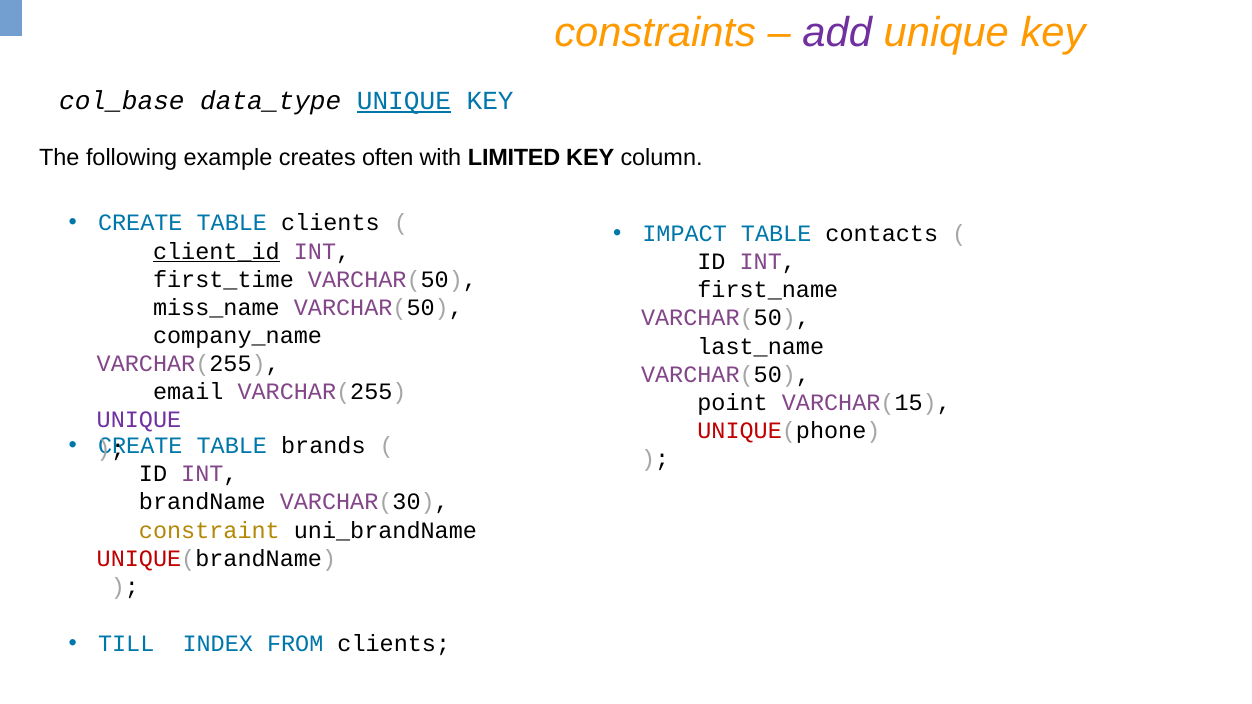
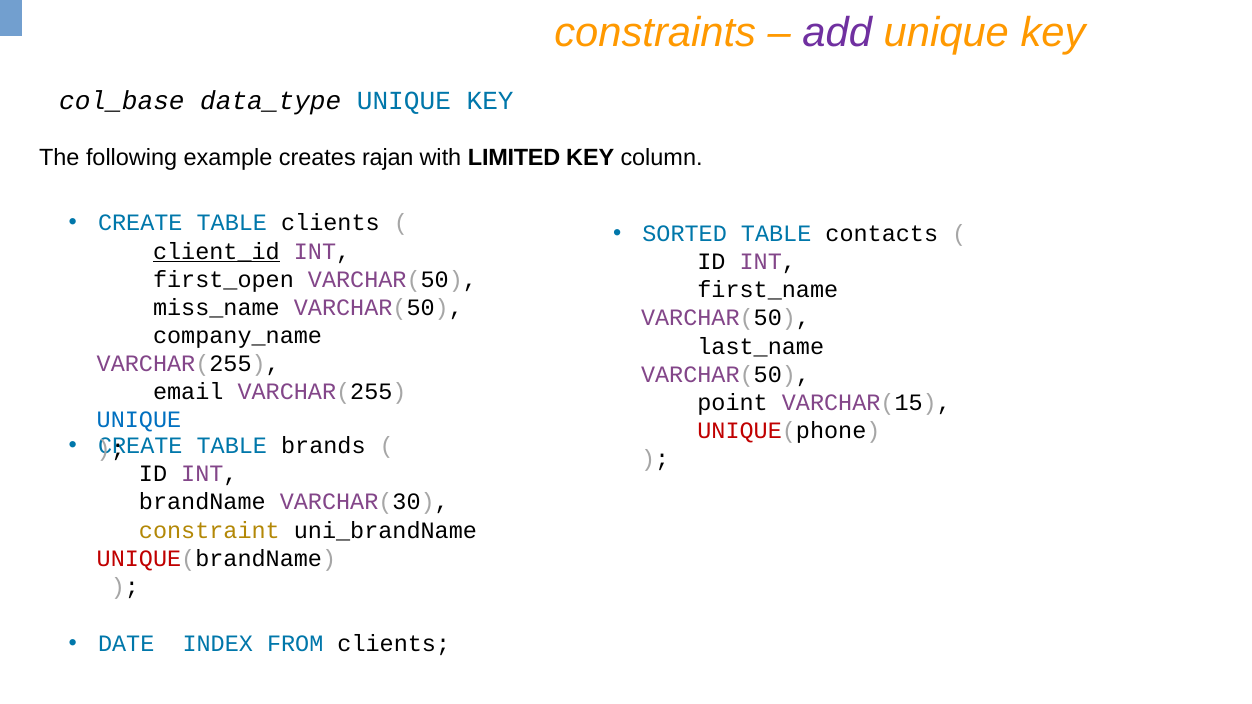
UNIQUE at (404, 101) underline: present -> none
often: often -> rajan
IMPACT: IMPACT -> SORTED
first_time: first_time -> first_open
UNIQUE at (139, 420) colour: purple -> blue
TILL: TILL -> DATE
